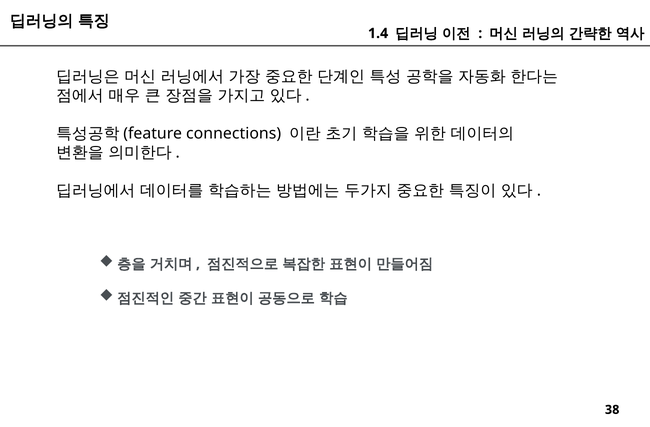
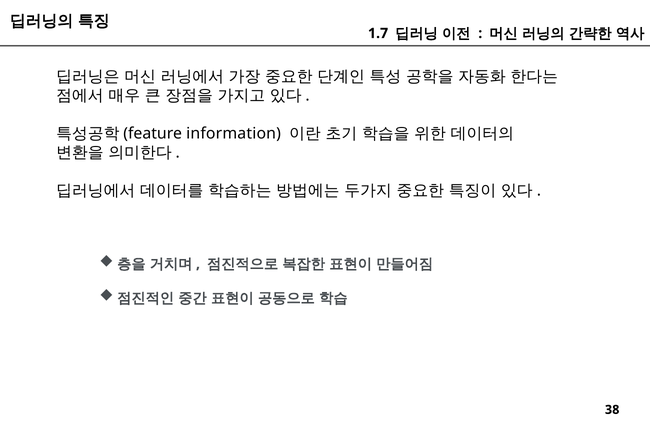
1.4: 1.4 -> 1.7
connections: connections -> information
